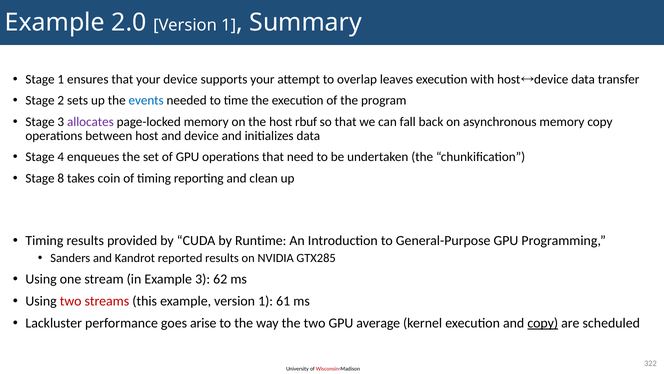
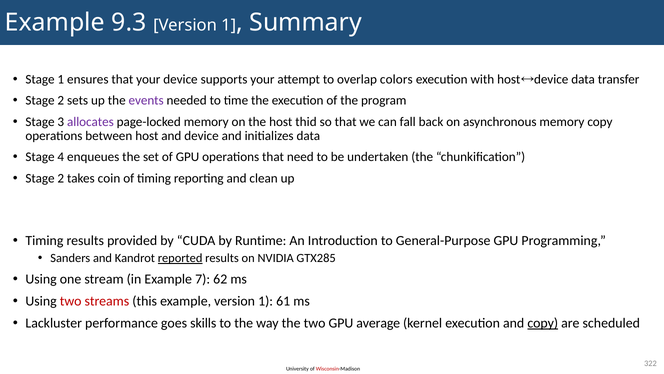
2.0: 2.0 -> 9.3
leaves: leaves -> colors
events colour: blue -> purple
rbuf: rbuf -> thid
8 at (61, 178): 8 -> 2
reported underline: none -> present
Example 3: 3 -> 7
arise: arise -> skills
